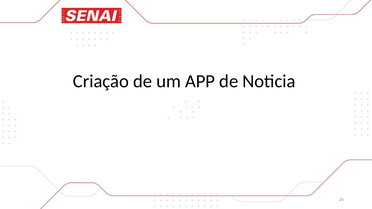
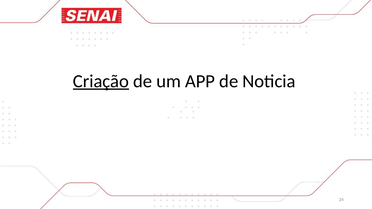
Criação underline: none -> present
